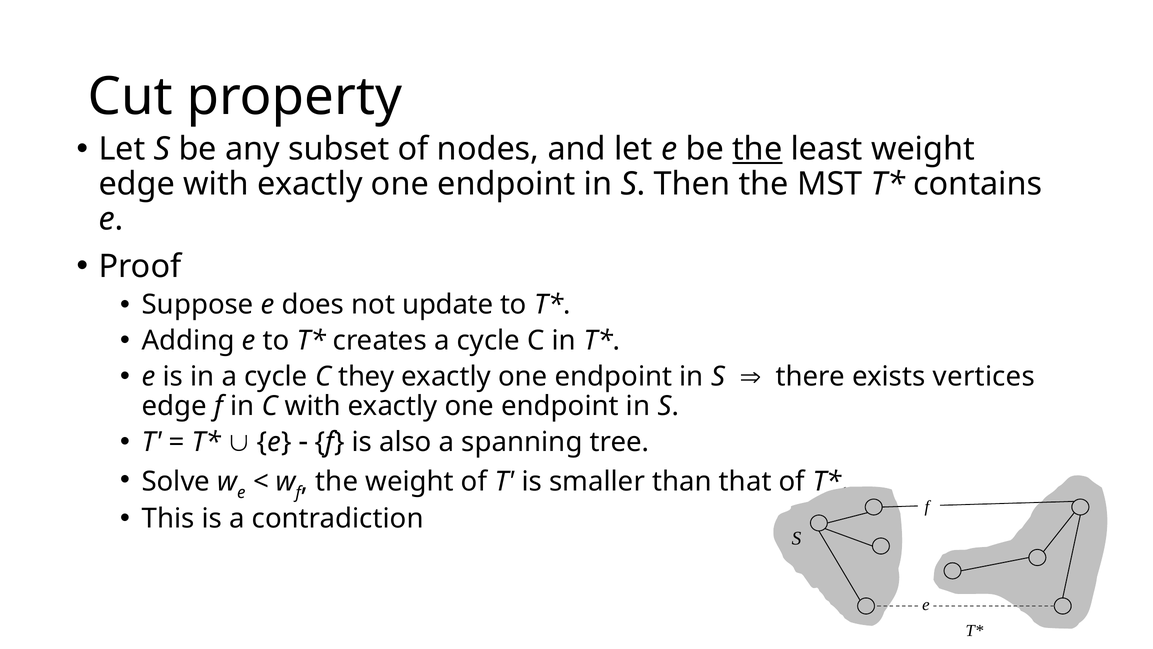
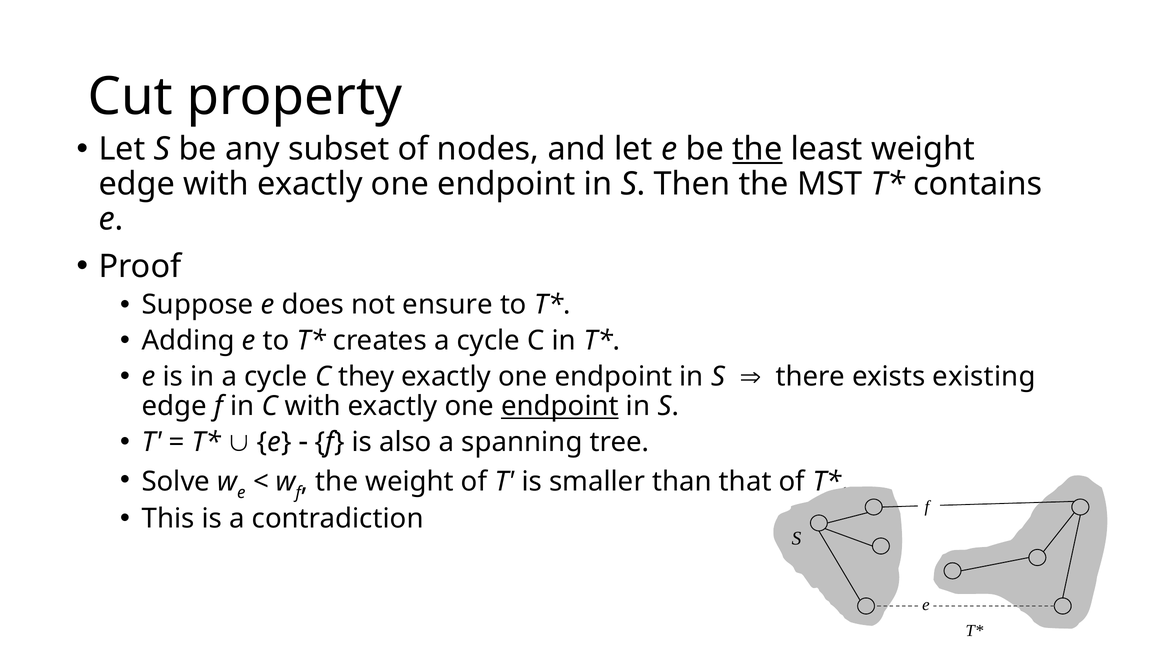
update: update -> ensure
vertices: vertices -> existing
endpoint at (560, 406) underline: none -> present
